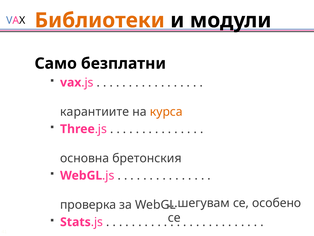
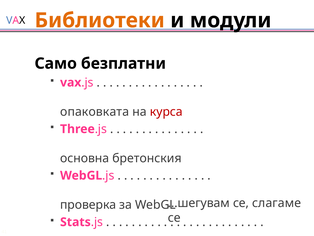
карантиите: карантиите -> опаковката
курса colour: orange -> red
особено: особено -> слагаме
